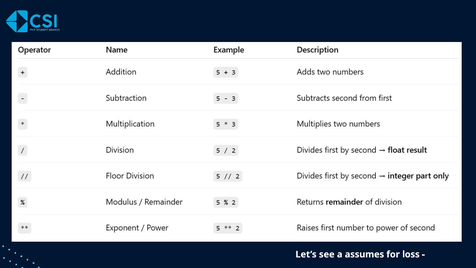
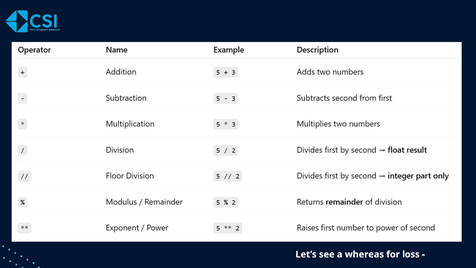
assumes: assumes -> whereas
